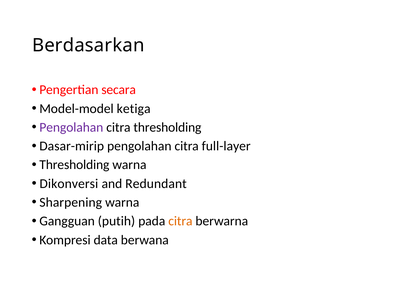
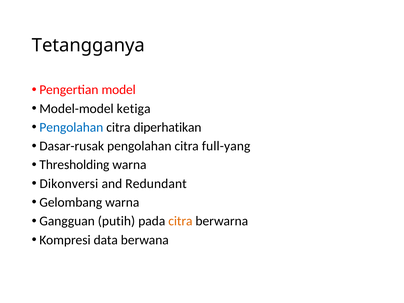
Berdasarkan: Berdasarkan -> Tetangganya
secara: secara -> model
Pengolahan at (71, 127) colour: purple -> blue
citra thresholding: thresholding -> diperhatikan
Dasar-mirip: Dasar-mirip -> Dasar-rusak
full-layer: full-layer -> full-yang
Sharpening: Sharpening -> Gelombang
